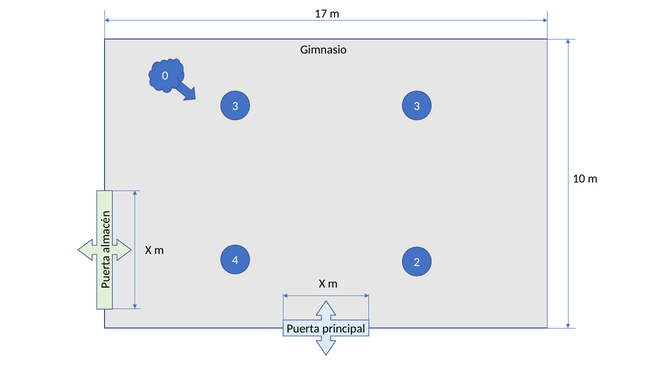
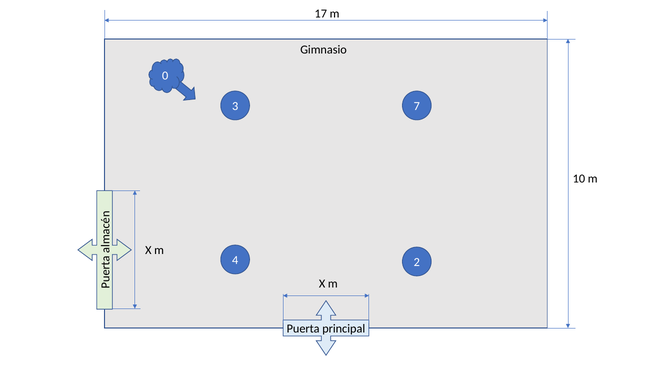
3 3: 3 -> 7
